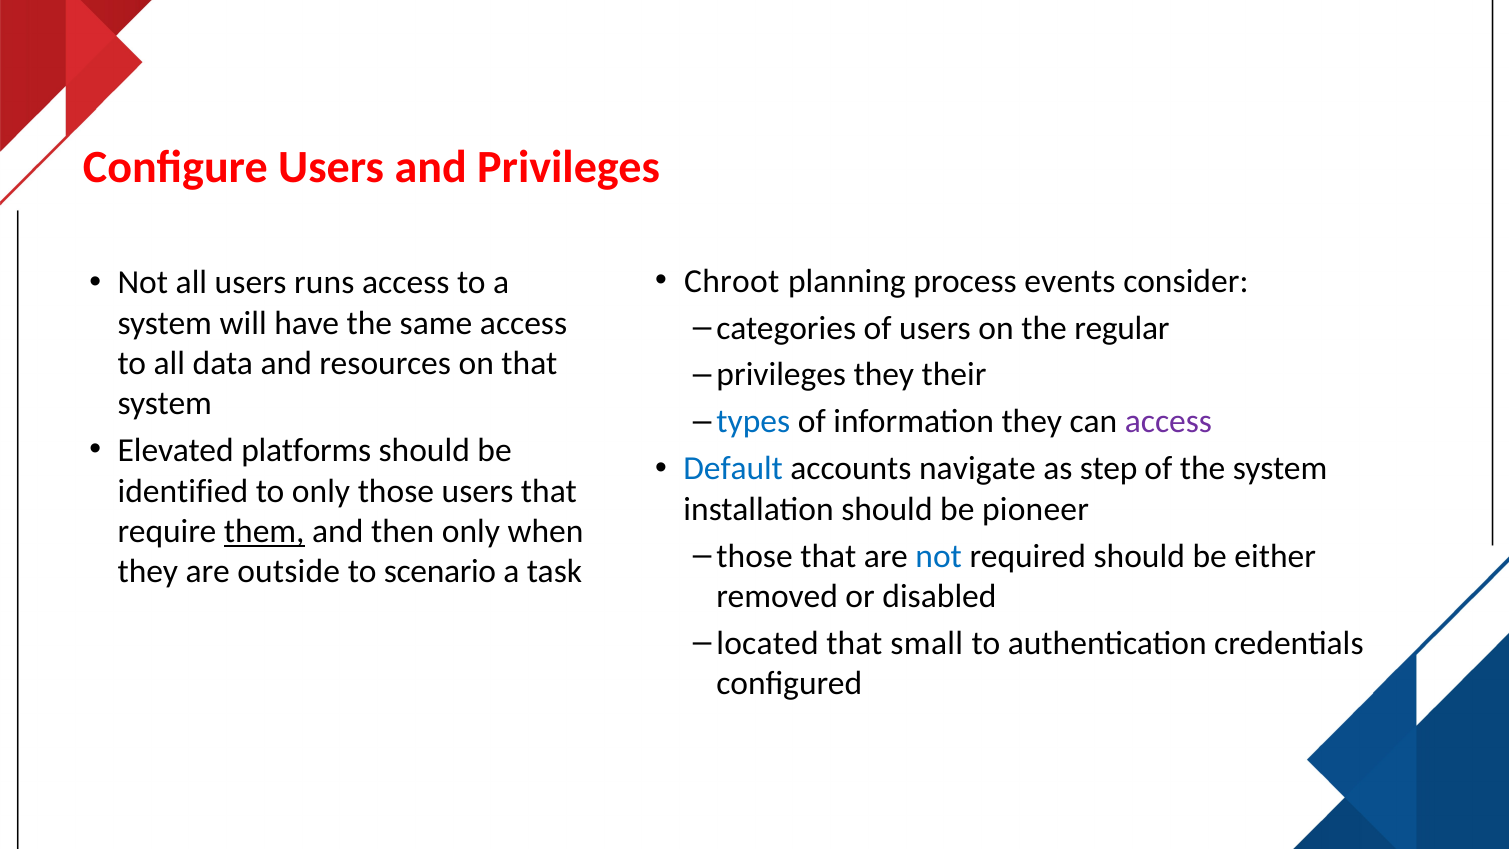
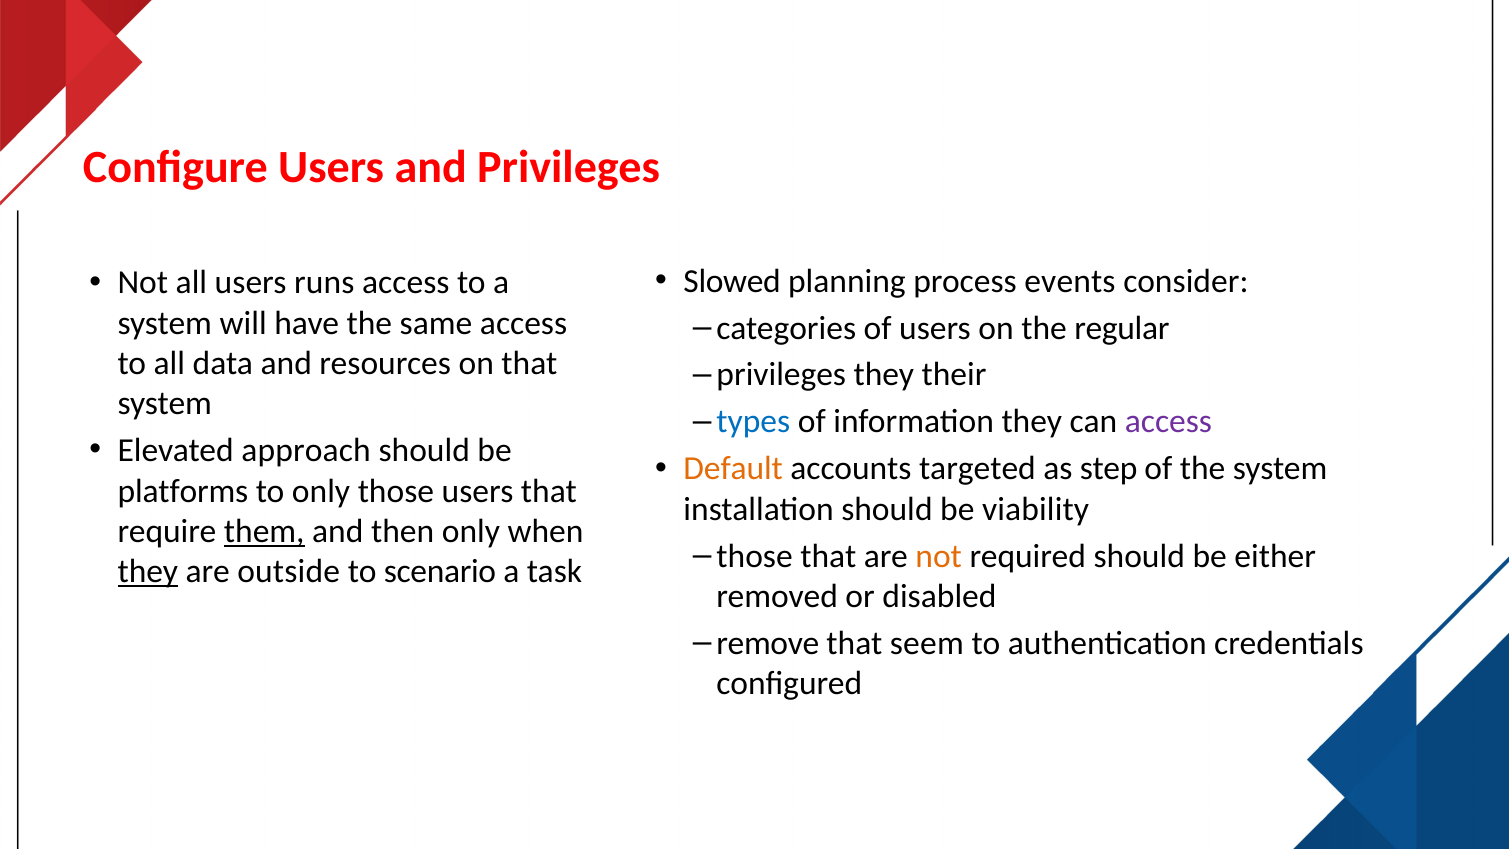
Chroot: Chroot -> Slowed
platforms: platforms -> approach
Default colour: blue -> orange
navigate: navigate -> targeted
identified: identified -> platforms
pioneer: pioneer -> viability
not at (939, 556) colour: blue -> orange
they at (148, 571) underline: none -> present
located: located -> remove
small: small -> seem
